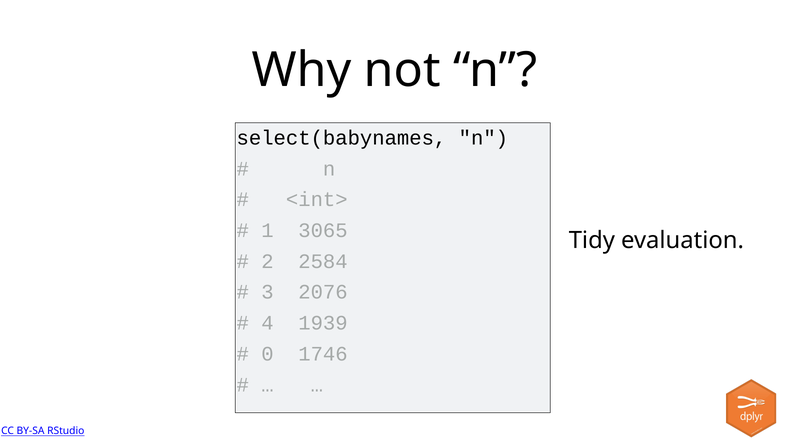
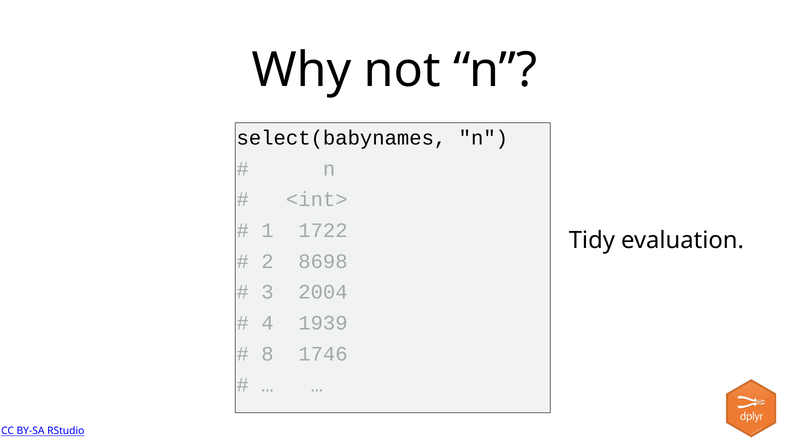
3065: 3065 -> 1722
2584: 2584 -> 8698
2076: 2076 -> 2004
0: 0 -> 8
